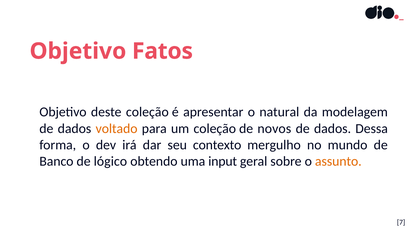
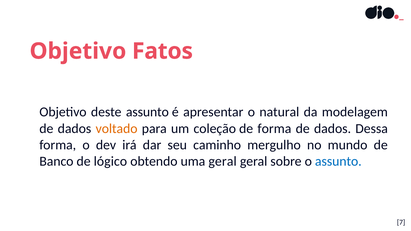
deste coleção: coleção -> assunto
de novos: novos -> forma
contexto: contexto -> caminho
uma input: input -> geral
assunto at (338, 162) colour: orange -> blue
